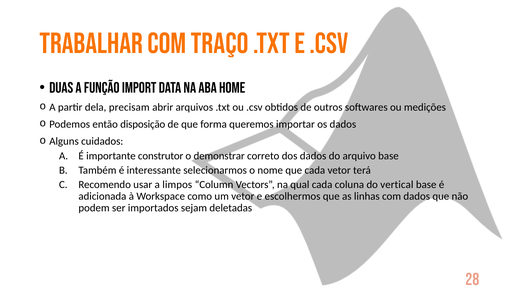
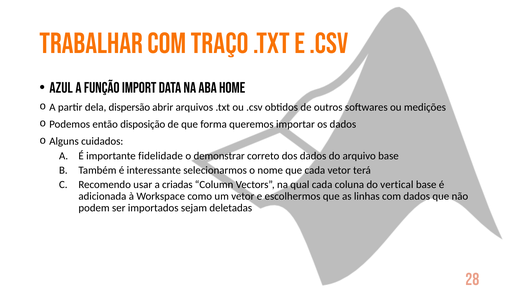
Duas: Duas -> Azul
precisam: precisam -> dispersão
construtor: construtor -> fidelidade
limpos: limpos -> criadas
